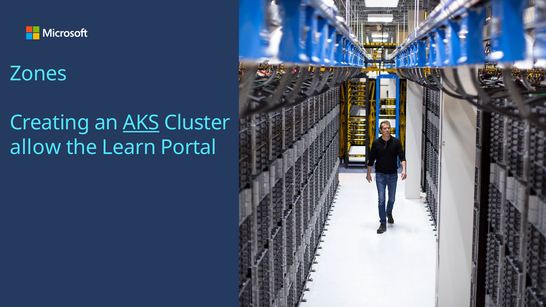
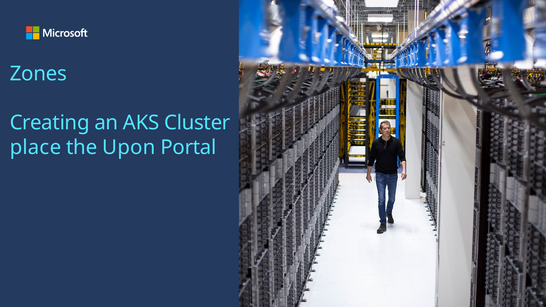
AKS underline: present -> none
allow: allow -> place
Learn: Learn -> Upon
